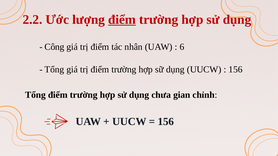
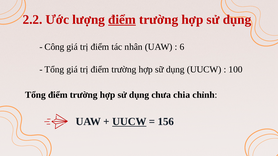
156 at (236, 70): 156 -> 100
gian: gian -> chia
UUCW at (129, 122) underline: none -> present
